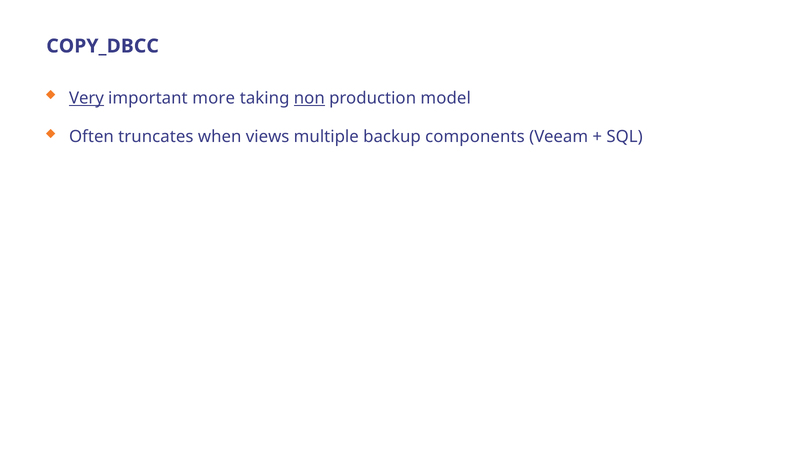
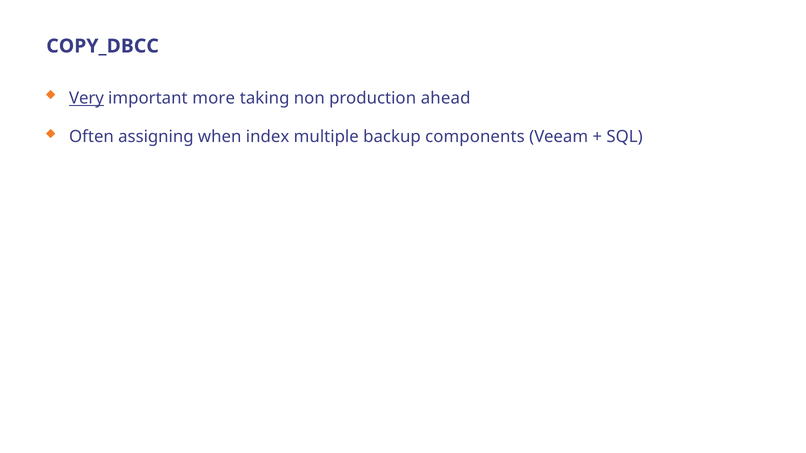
non underline: present -> none
model: model -> ahead
truncates: truncates -> assigning
views: views -> index
